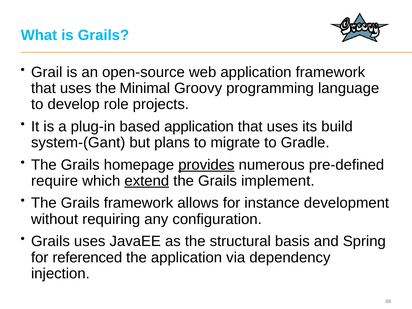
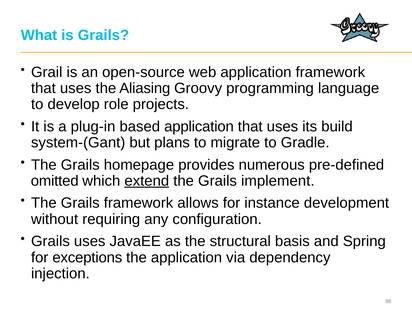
Minimal: Minimal -> Aliasing
provides underline: present -> none
require: require -> omitted
referenced: referenced -> exceptions
